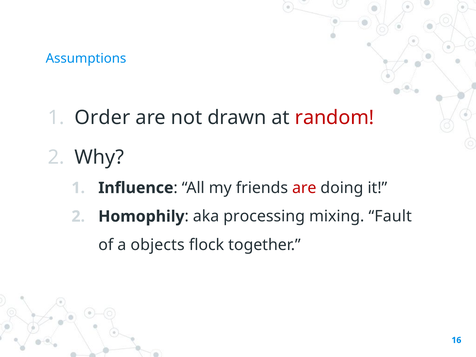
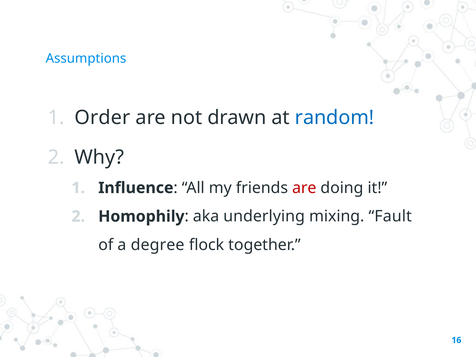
random colour: red -> blue
processing: processing -> underlying
objects: objects -> degree
